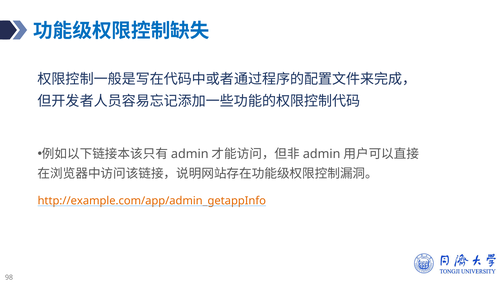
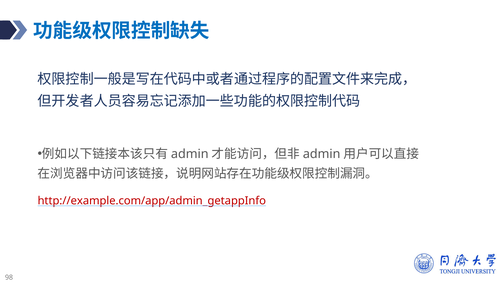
http://example.com/app/admin_getappInfo colour: orange -> red
